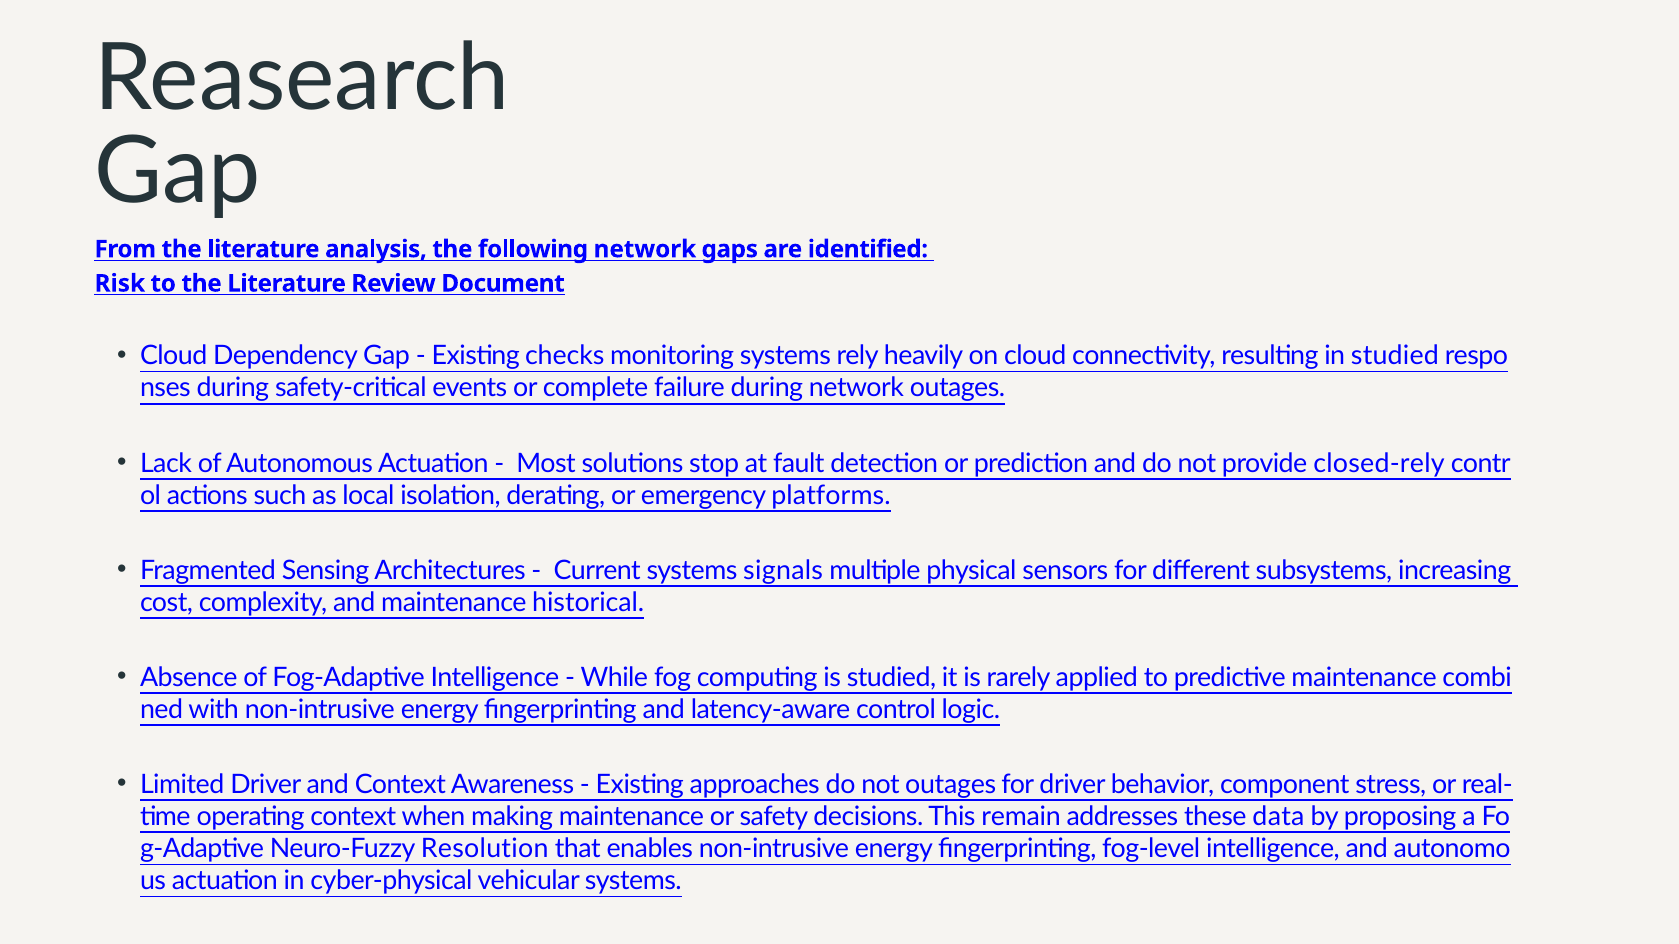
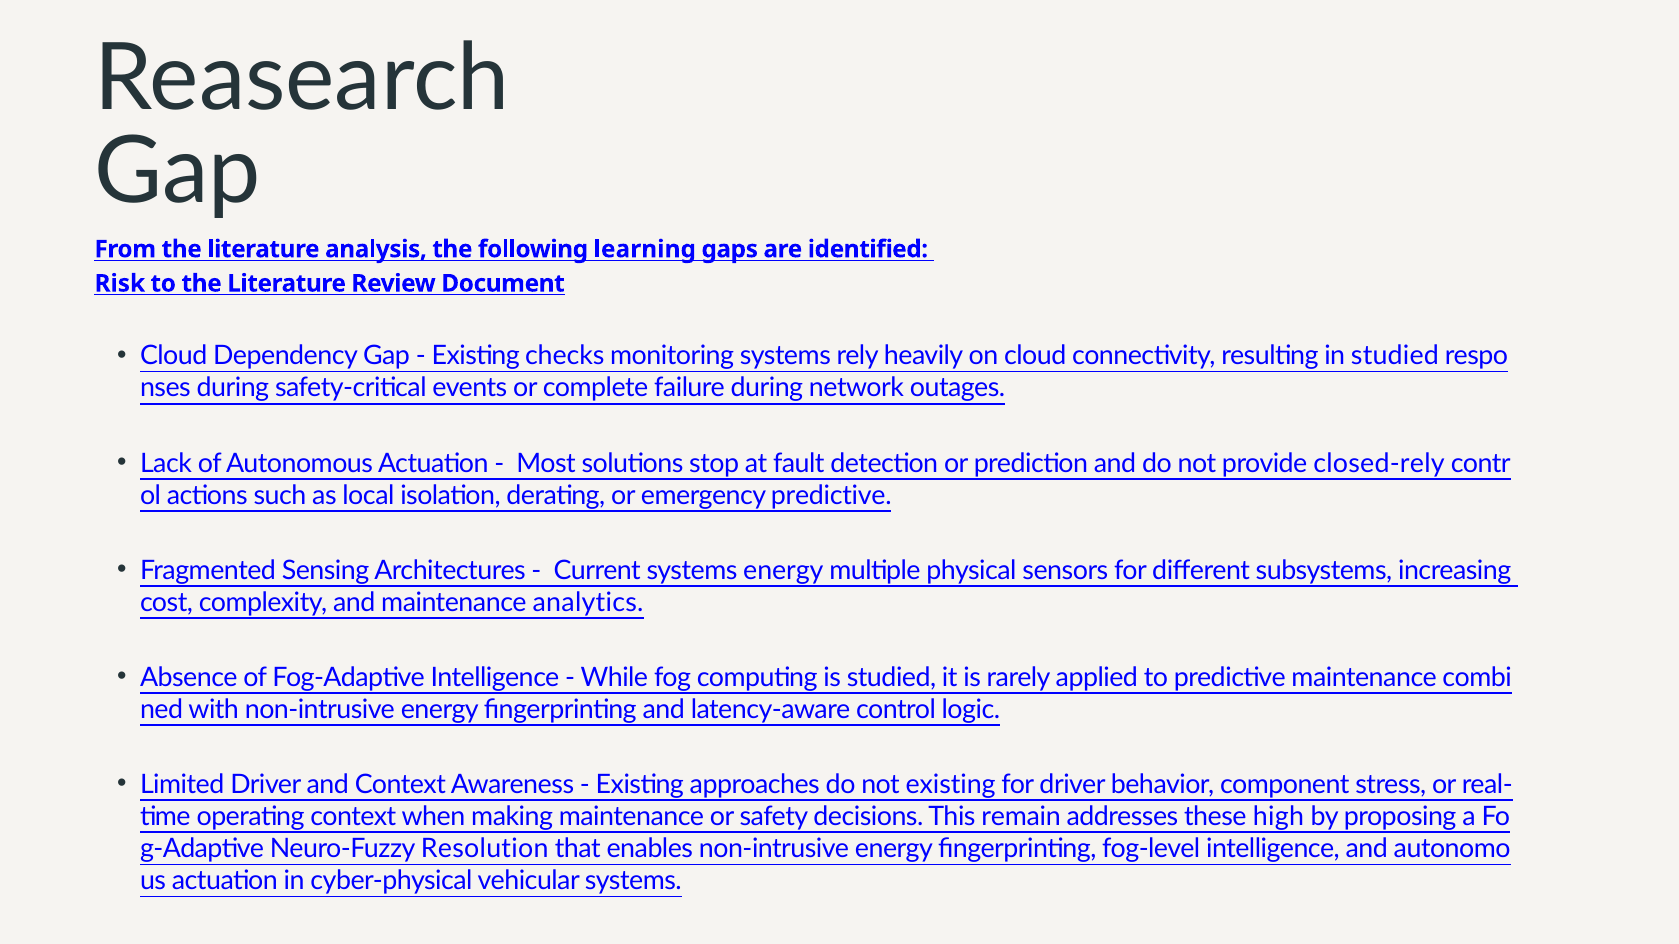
following network: network -> learning
emergency platforms: platforms -> predictive
systems signals: signals -> energy
historical: historical -> analytics
not outages: outages -> existing
data: data -> high
